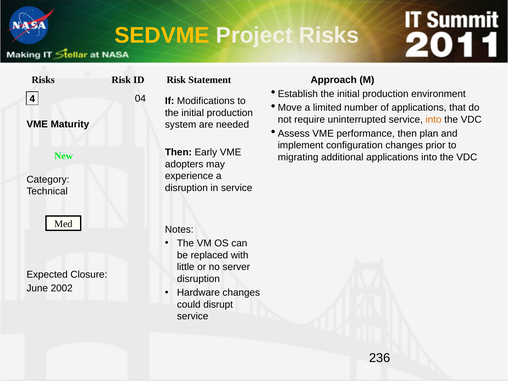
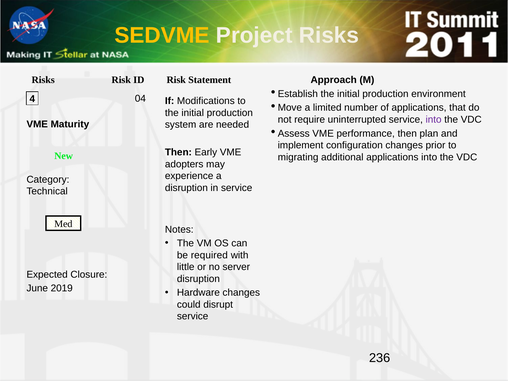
into at (434, 120) colour: orange -> purple
replaced: replaced -> required
2002: 2002 -> 2019
